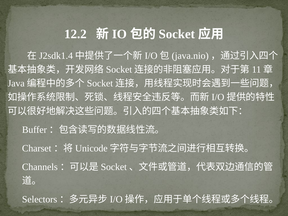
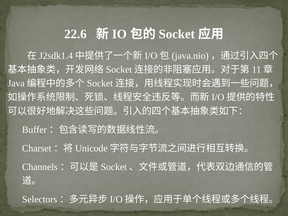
12.2: 12.2 -> 22.6
